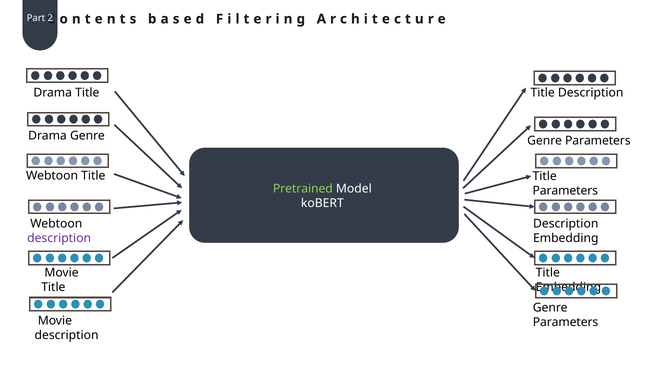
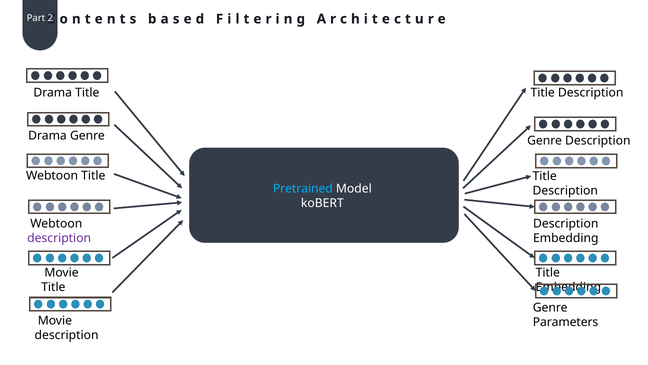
Parameters at (598, 141): Parameters -> Description
Pretrained colour: light green -> light blue
Parameters at (565, 190): Parameters -> Description
